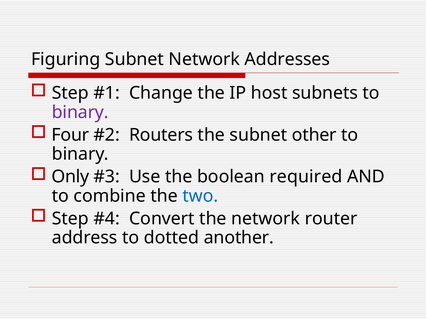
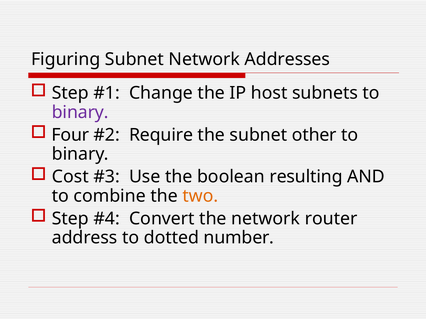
Routers: Routers -> Require
Only: Only -> Cost
required: required -> resulting
two colour: blue -> orange
another: another -> number
